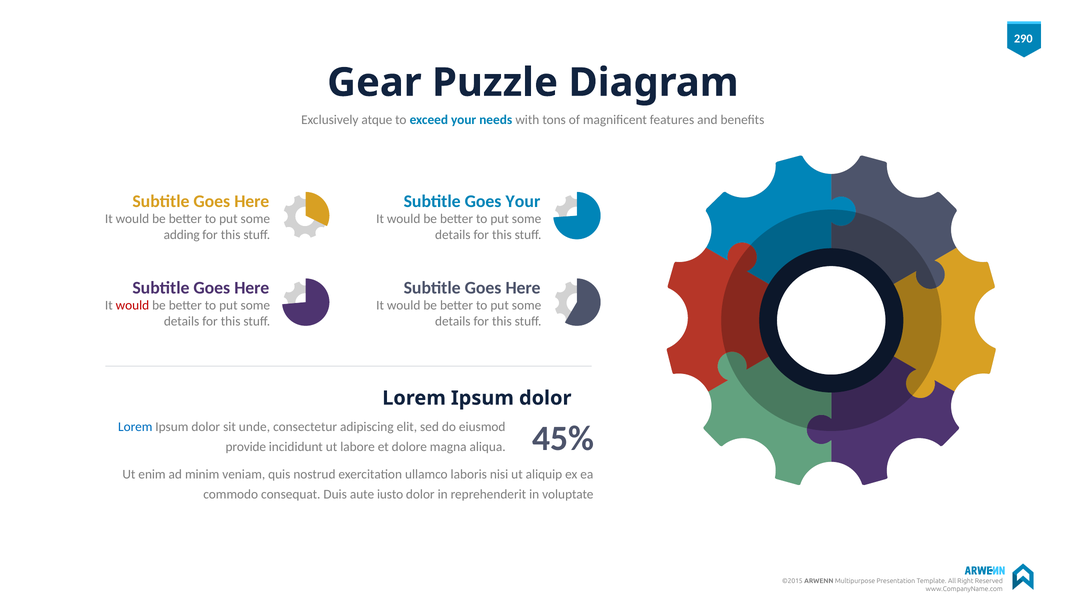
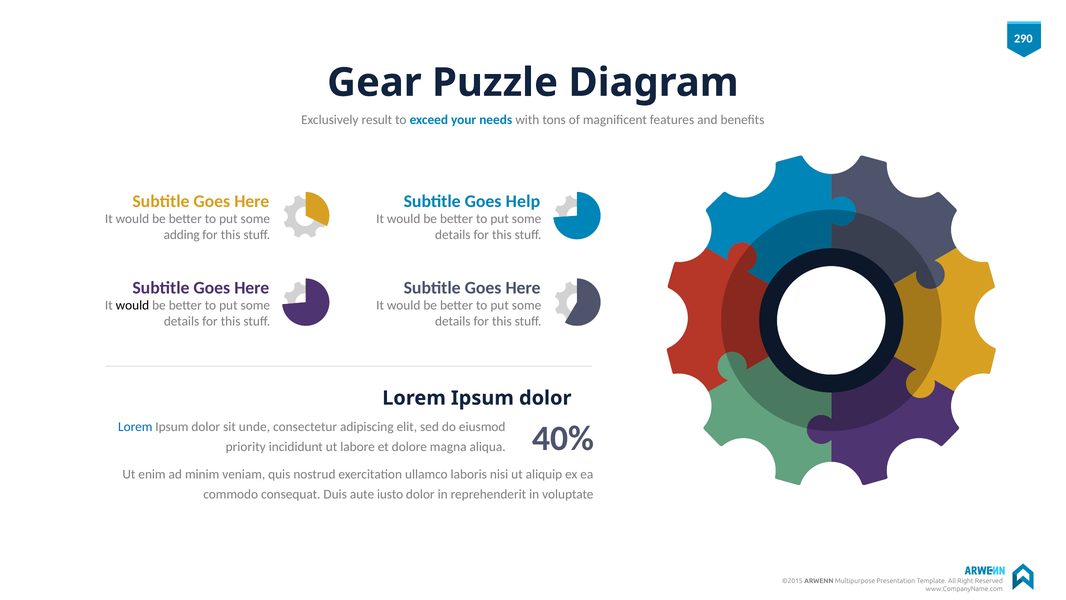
atque: atque -> result
Goes Your: Your -> Help
would at (132, 305) colour: red -> black
provide: provide -> priority
45%: 45% -> 40%
